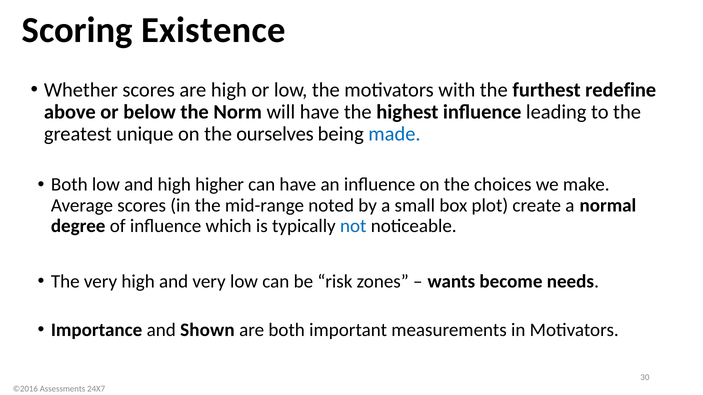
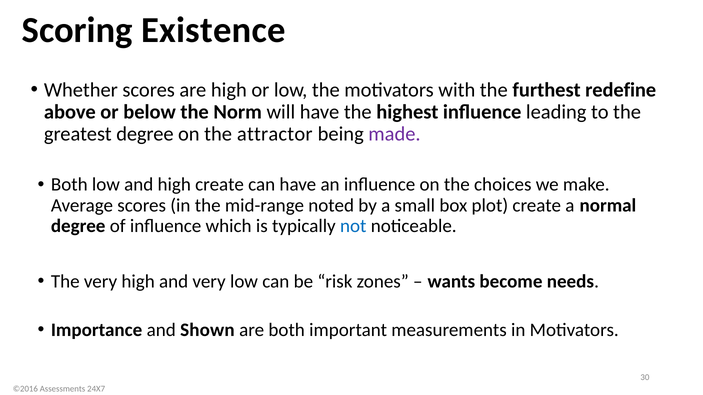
greatest unique: unique -> degree
ourselves: ourselves -> attractor
made colour: blue -> purple
high higher: higher -> create
